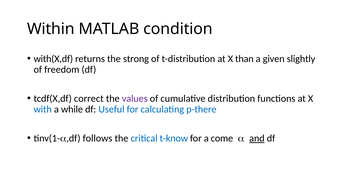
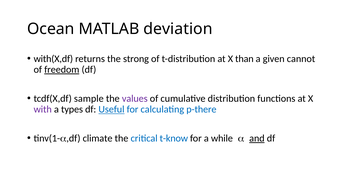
Within: Within -> Ocean
condition: condition -> deviation
slightly: slightly -> cannot
freedom underline: none -> present
correct: correct -> sample
with colour: blue -> purple
while: while -> types
Useful underline: none -> present
follows: follows -> climate
come: come -> while
